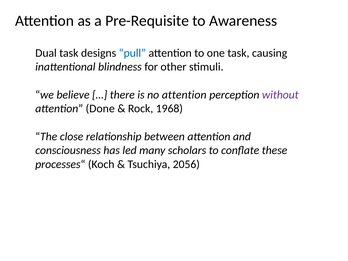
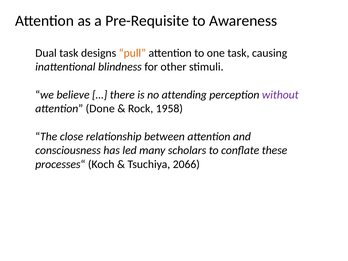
pull colour: blue -> orange
no attention: attention -> attending
1968: 1968 -> 1958
2056: 2056 -> 2066
